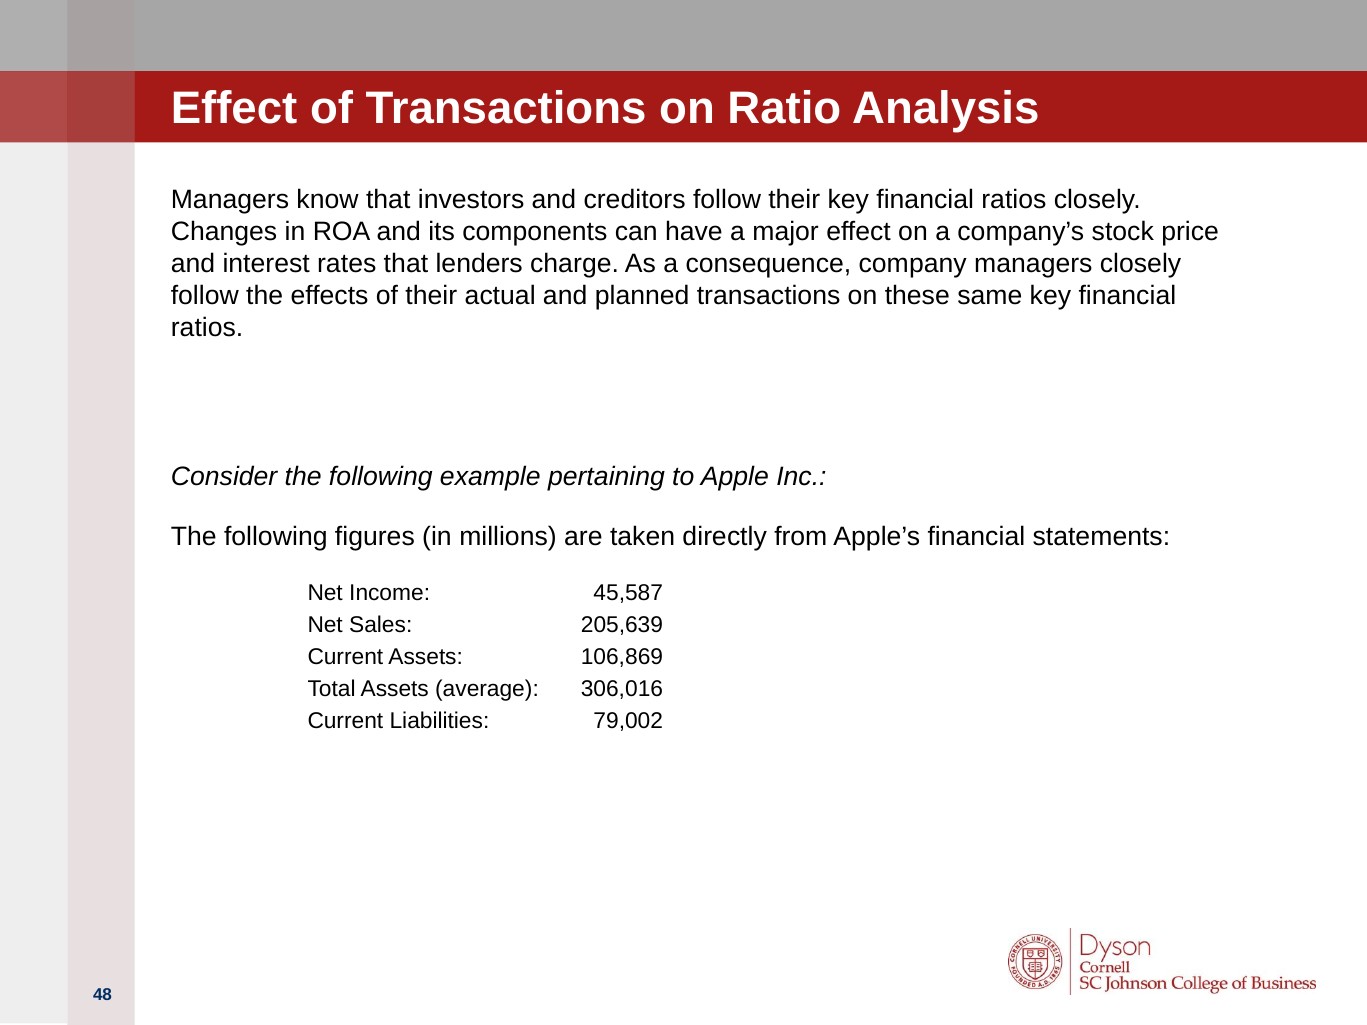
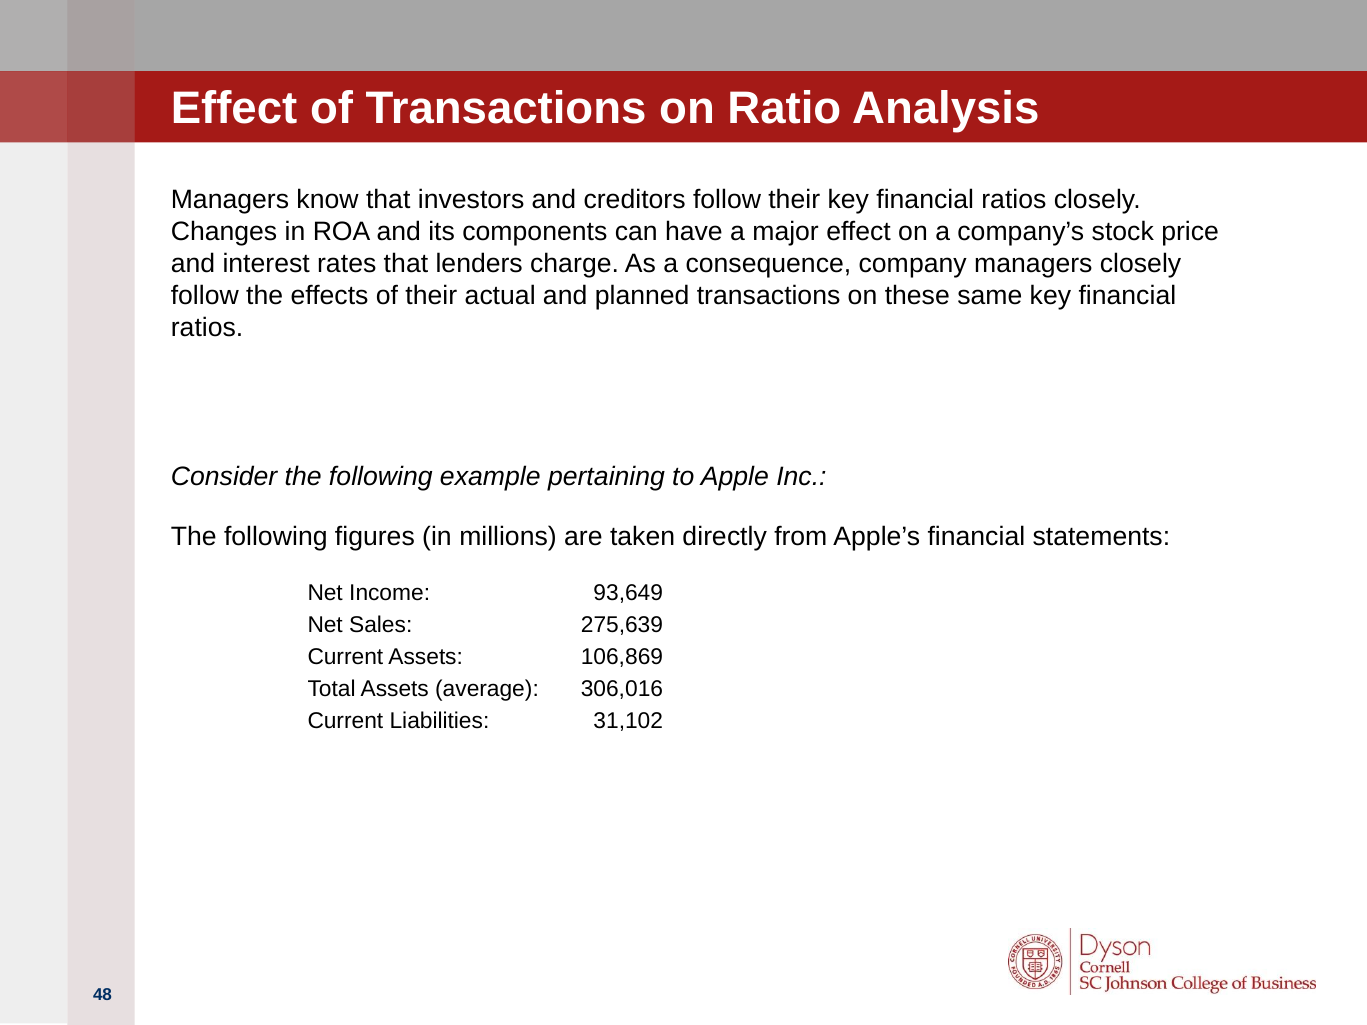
45,587: 45,587 -> 93,649
205,639: 205,639 -> 275,639
79,002: 79,002 -> 31,102
